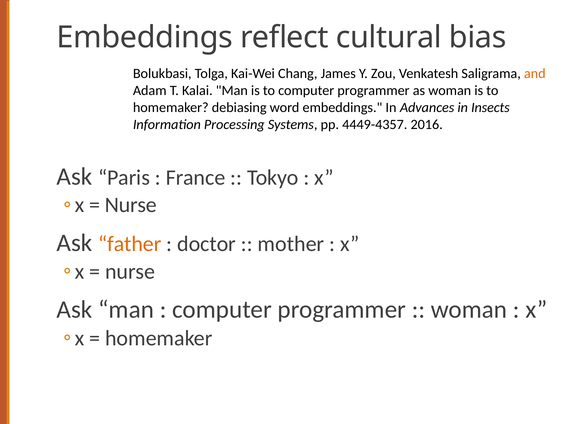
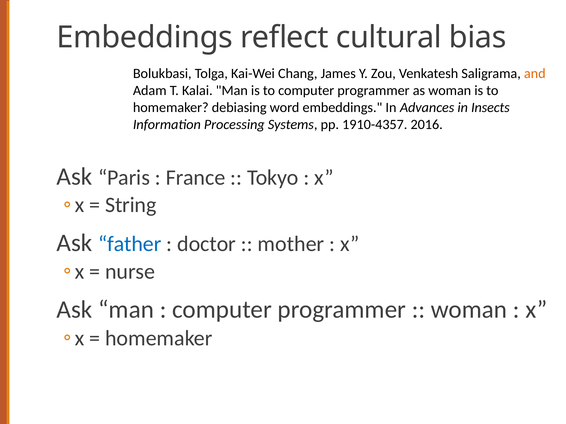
4449-4357: 4449-4357 -> 1910-4357
Nurse at (131, 205): Nurse -> String
father colour: orange -> blue
